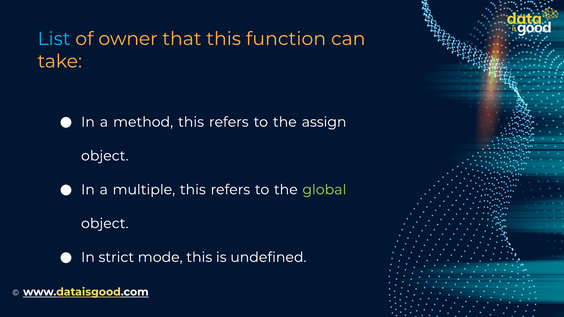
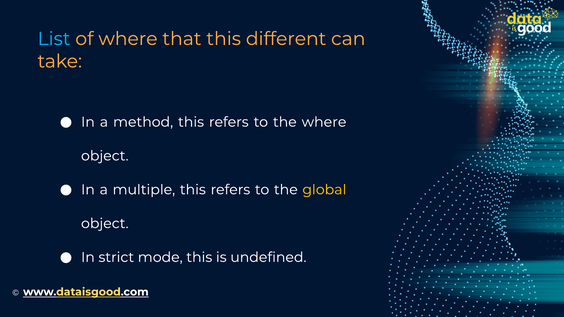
of owner: owner -> where
function: function -> different
the assign: assign -> where
global colour: light green -> yellow
